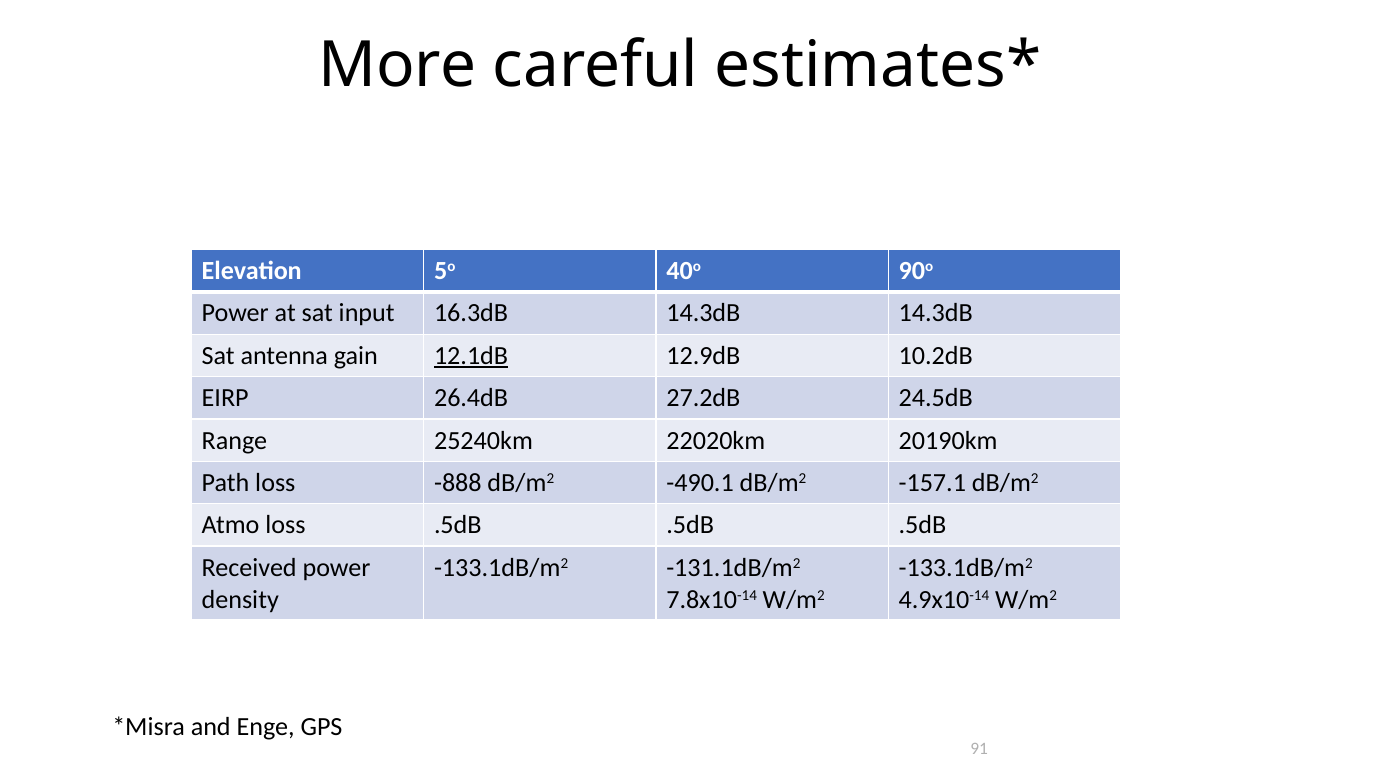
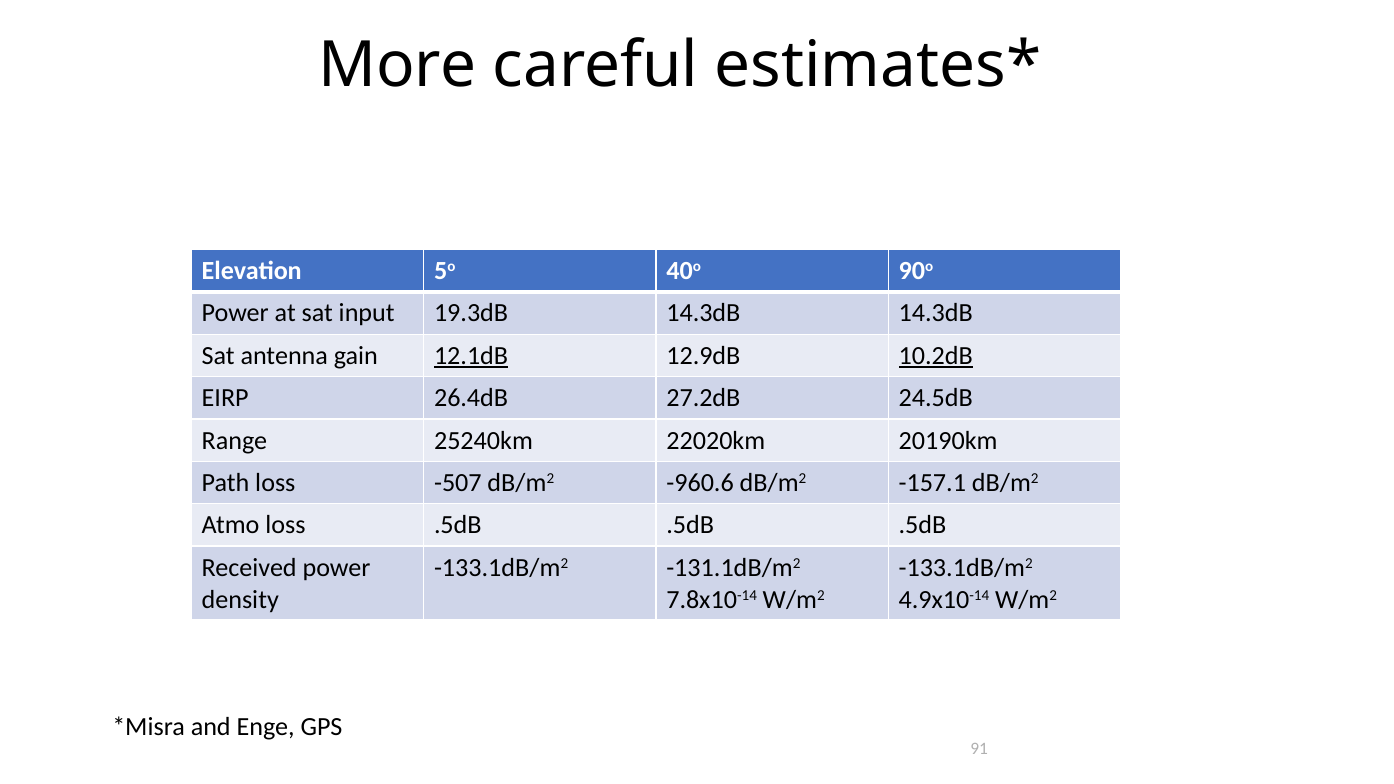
16.3dB: 16.3dB -> 19.3dB
10.2dB underline: none -> present
-888: -888 -> -507
-490.1: -490.1 -> -960.6
